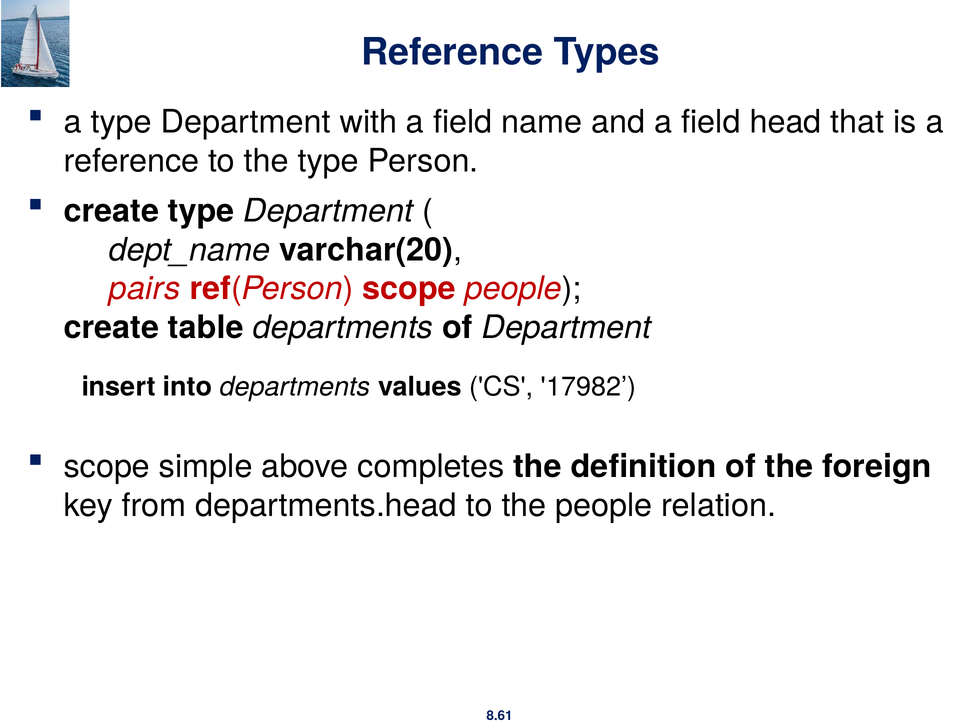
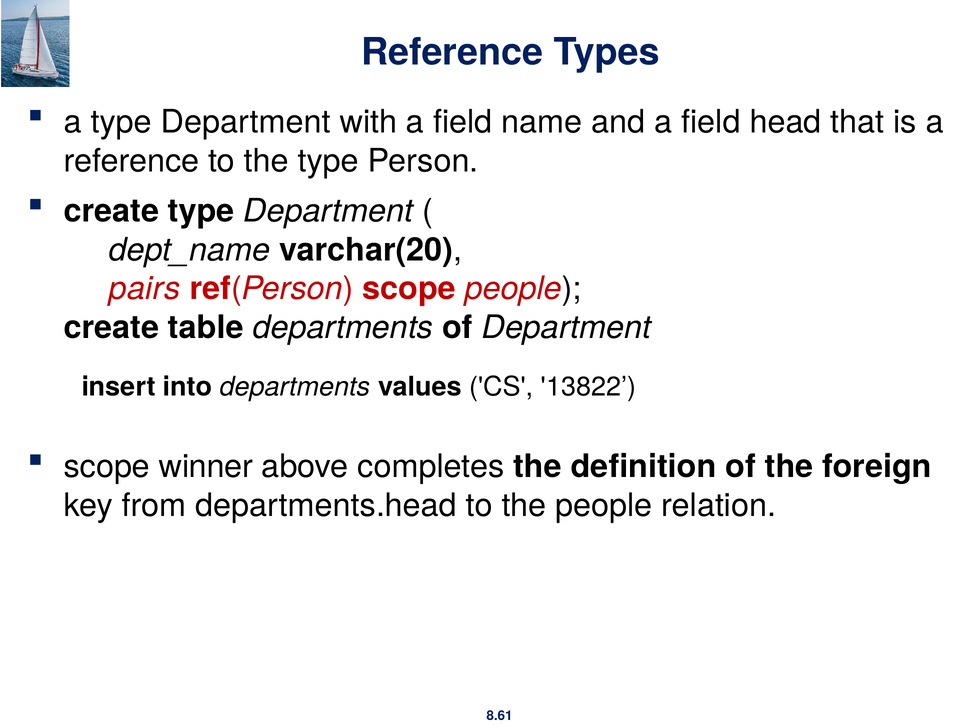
17982: 17982 -> 13822
simple: simple -> winner
